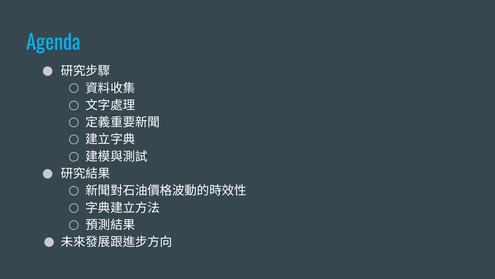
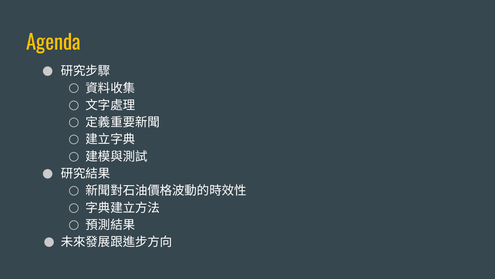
Agenda colour: light blue -> yellow
